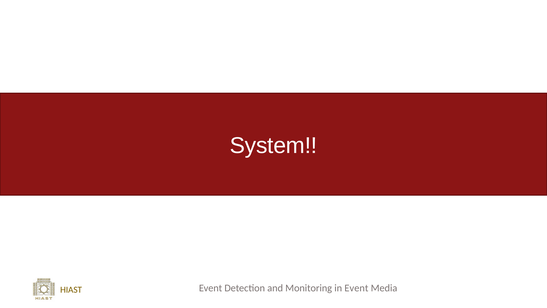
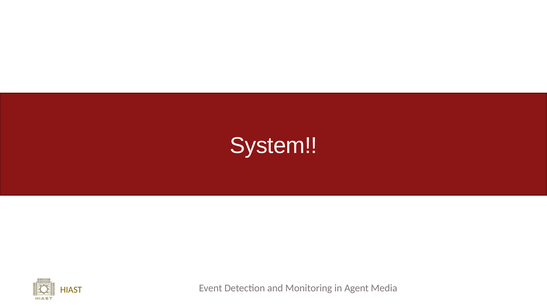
in Event: Event -> Agent
